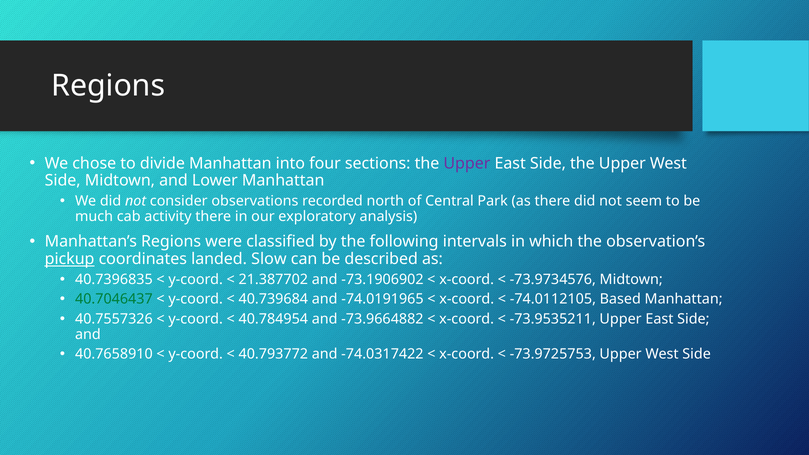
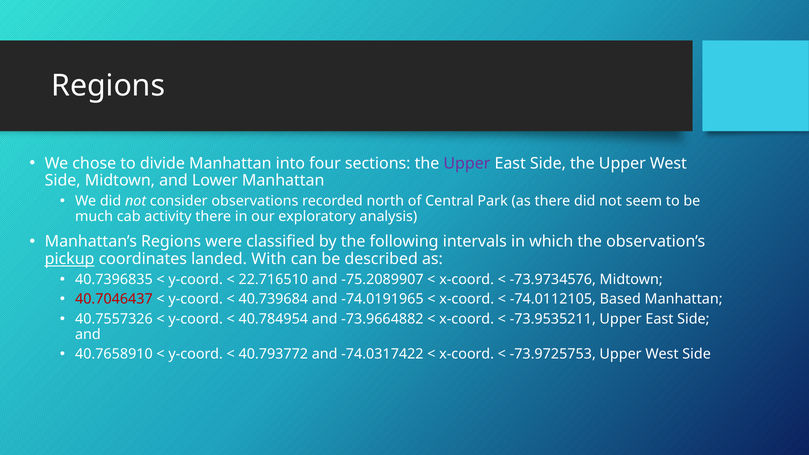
Slow: Slow -> With
21.387702: 21.387702 -> 22.716510
-73.1906902: -73.1906902 -> -75.2089907
40.7046437 colour: green -> red
